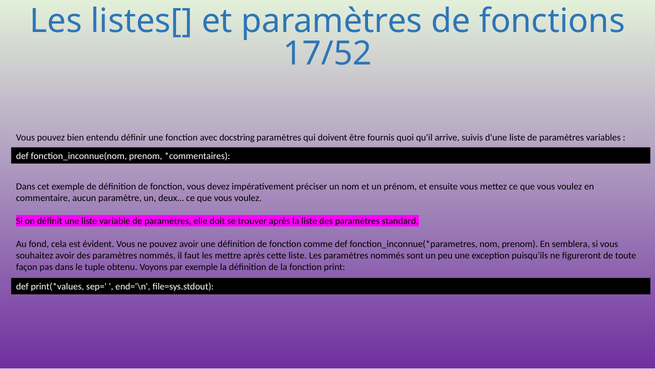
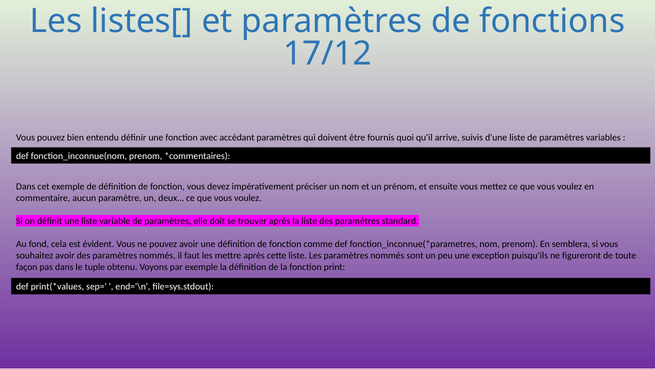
17/52: 17/52 -> 17/12
docstring: docstring -> accédant
